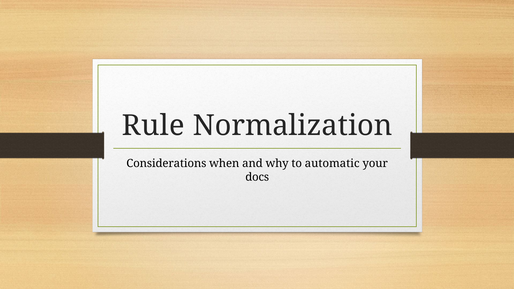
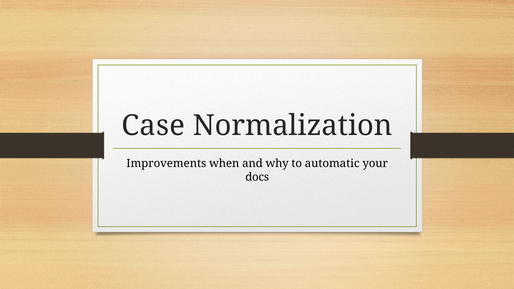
Rule: Rule -> Case
Considerations: Considerations -> Improvements
